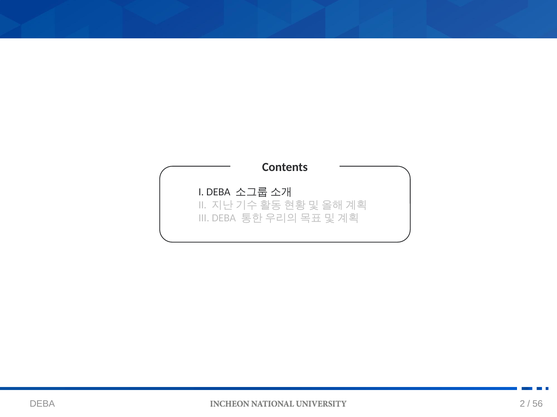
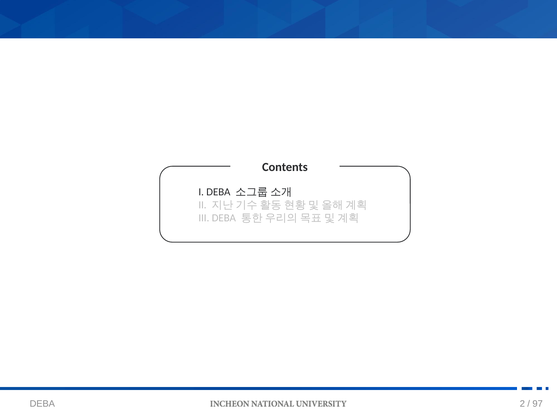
56: 56 -> 97
